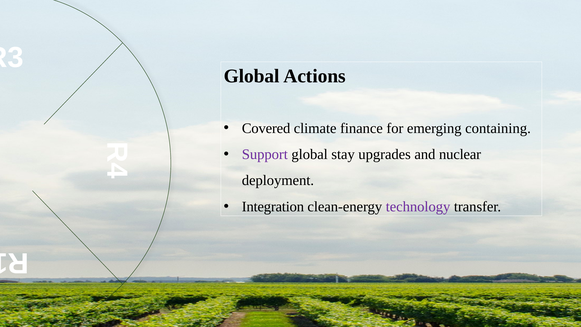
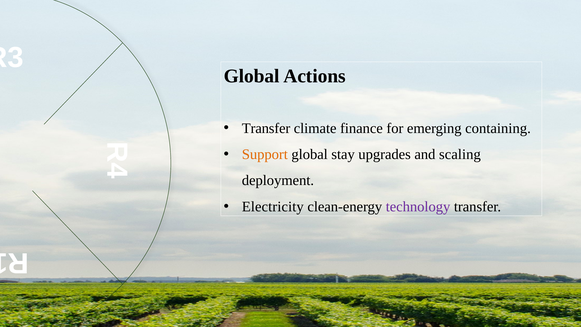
Covered at (266, 128): Covered -> Transfer
Support colour: purple -> orange
nuclear: nuclear -> scaling
Integration: Integration -> Electricity
